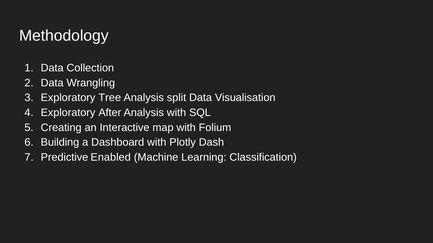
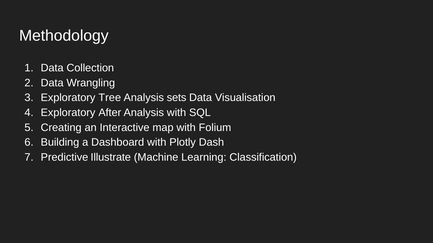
split: split -> sets
Enabled: Enabled -> Illustrate
